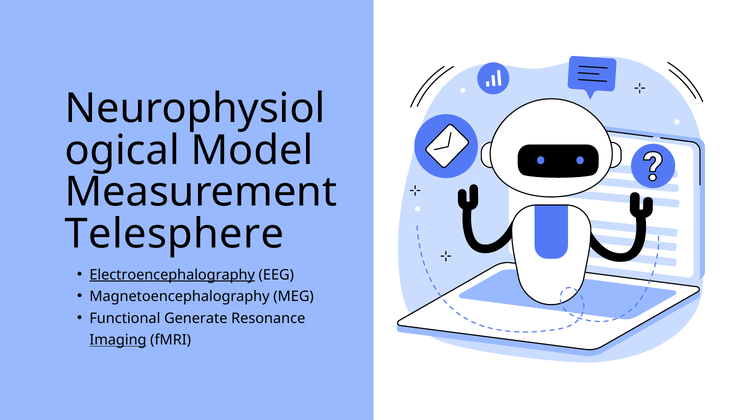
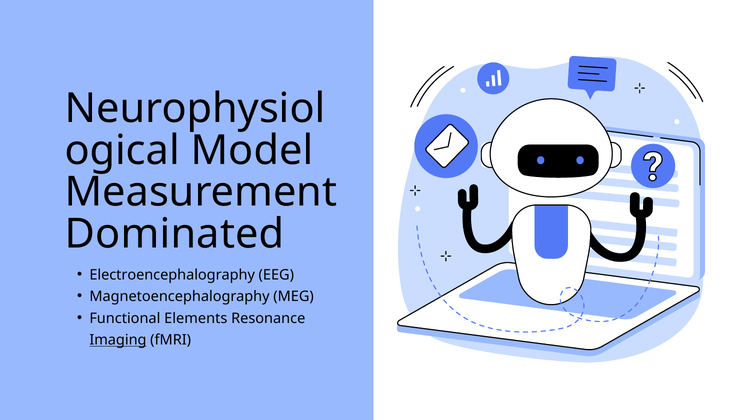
Telesphere: Telesphere -> Dominated
Electroencephalography underline: present -> none
Generate: Generate -> Elements
